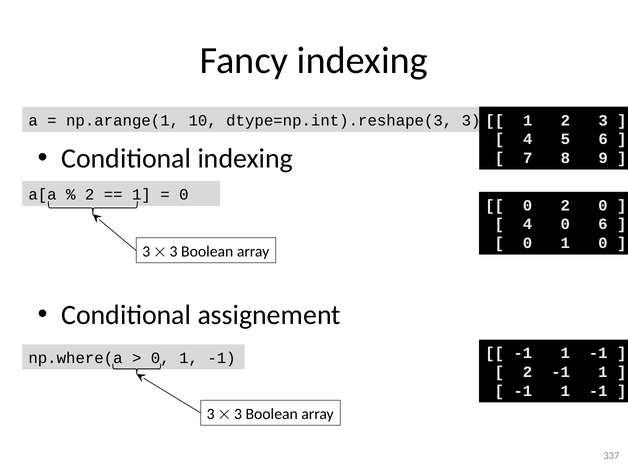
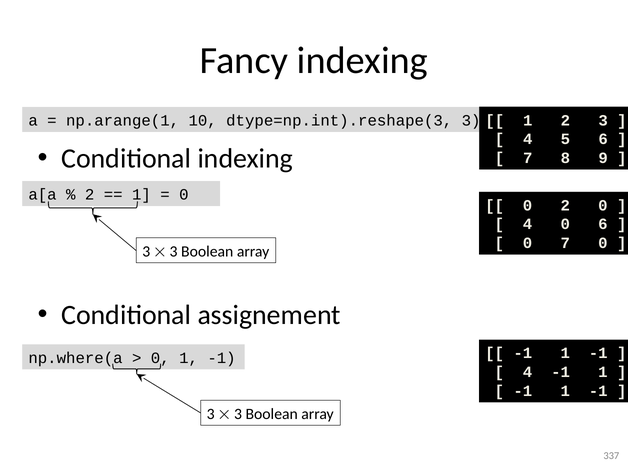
1 at (565, 243): 1 -> 7
2 at (528, 372): 2 -> 4
